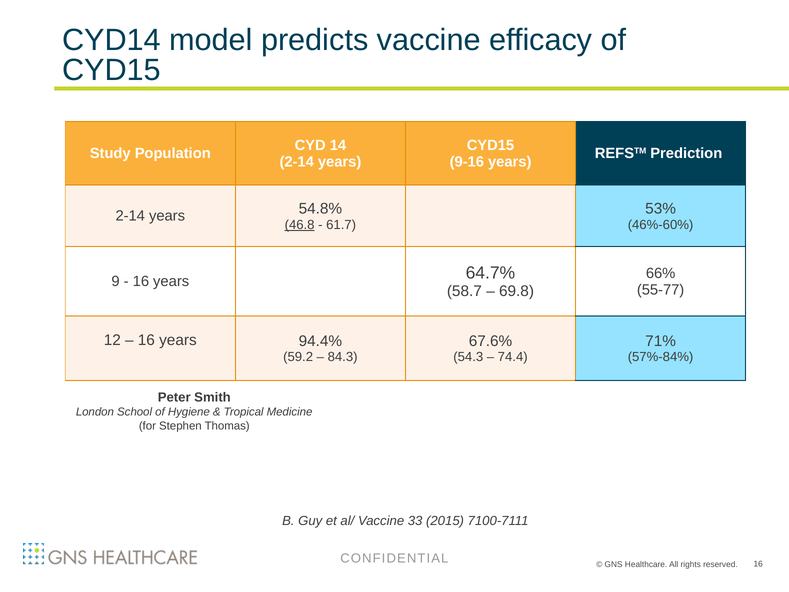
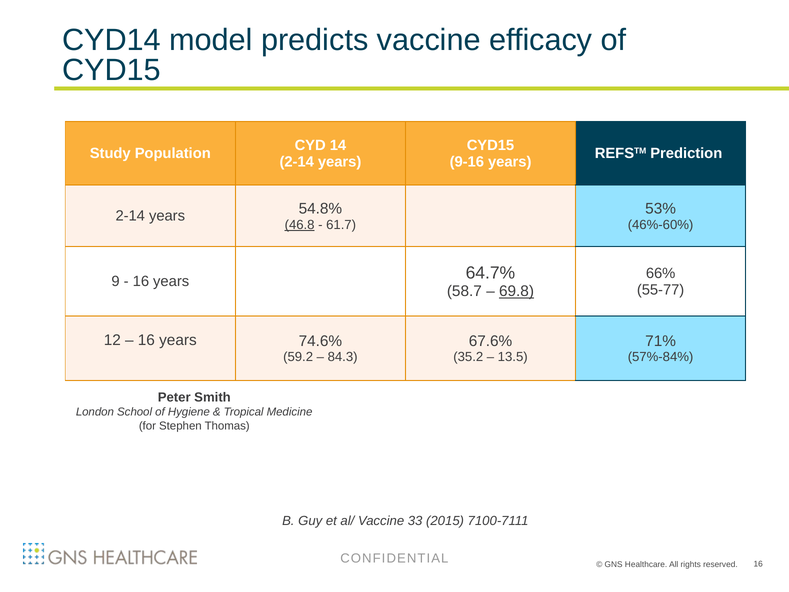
69.8 underline: none -> present
94.4%: 94.4% -> 74.6%
54.3: 54.3 -> 35.2
74.4: 74.4 -> 13.5
